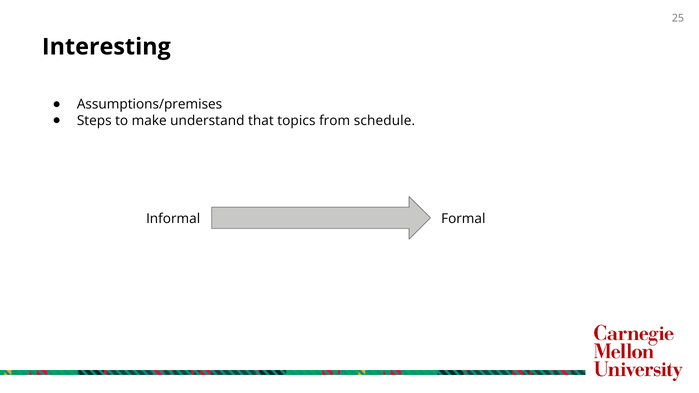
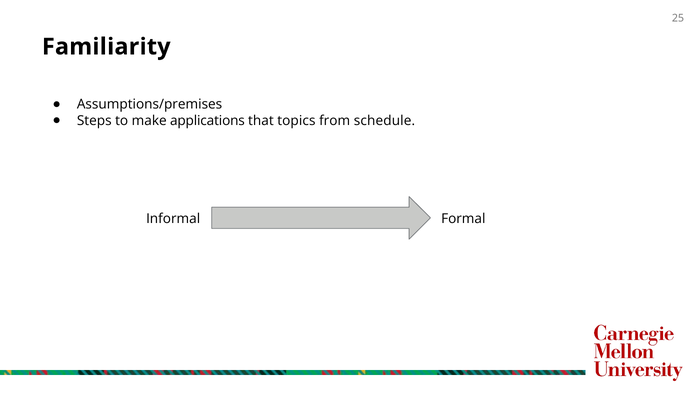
Interesting: Interesting -> Familiarity
understand: understand -> applications
